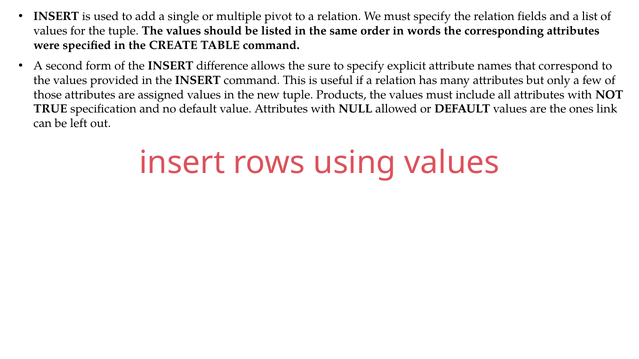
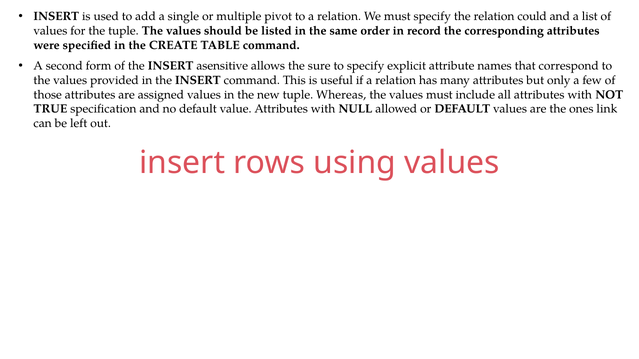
fields: fields -> could
words: words -> record
difference: difference -> asensitive
Products: Products -> Whereas
